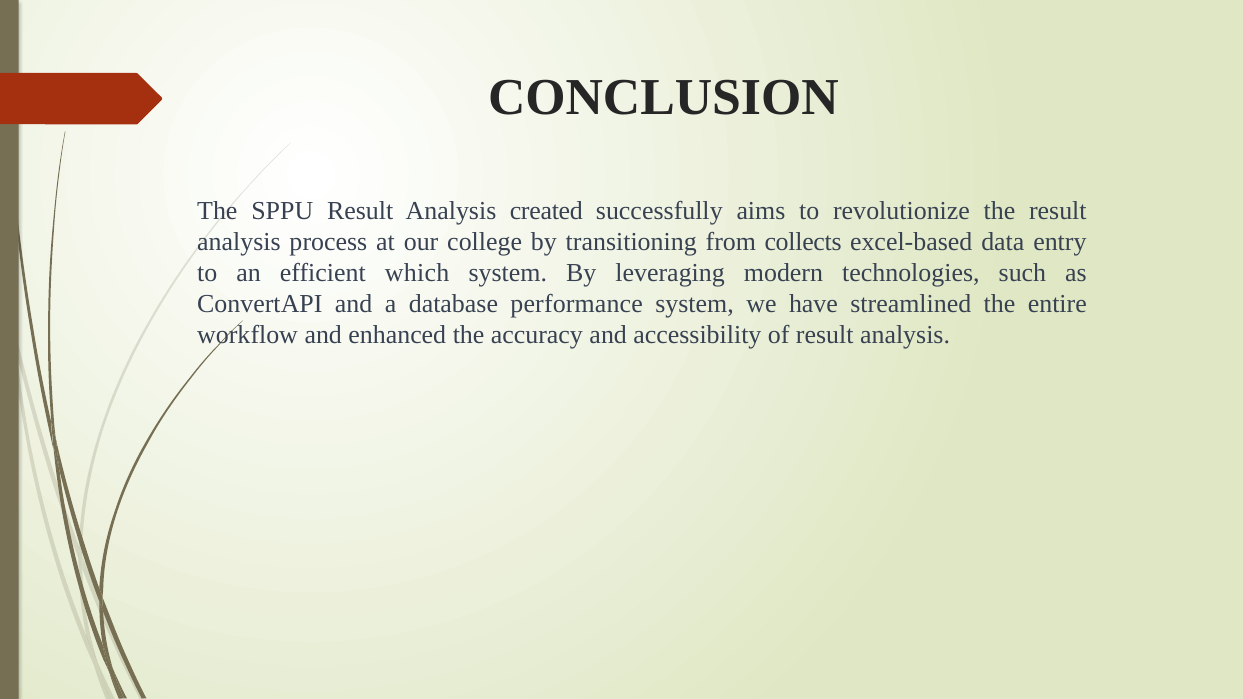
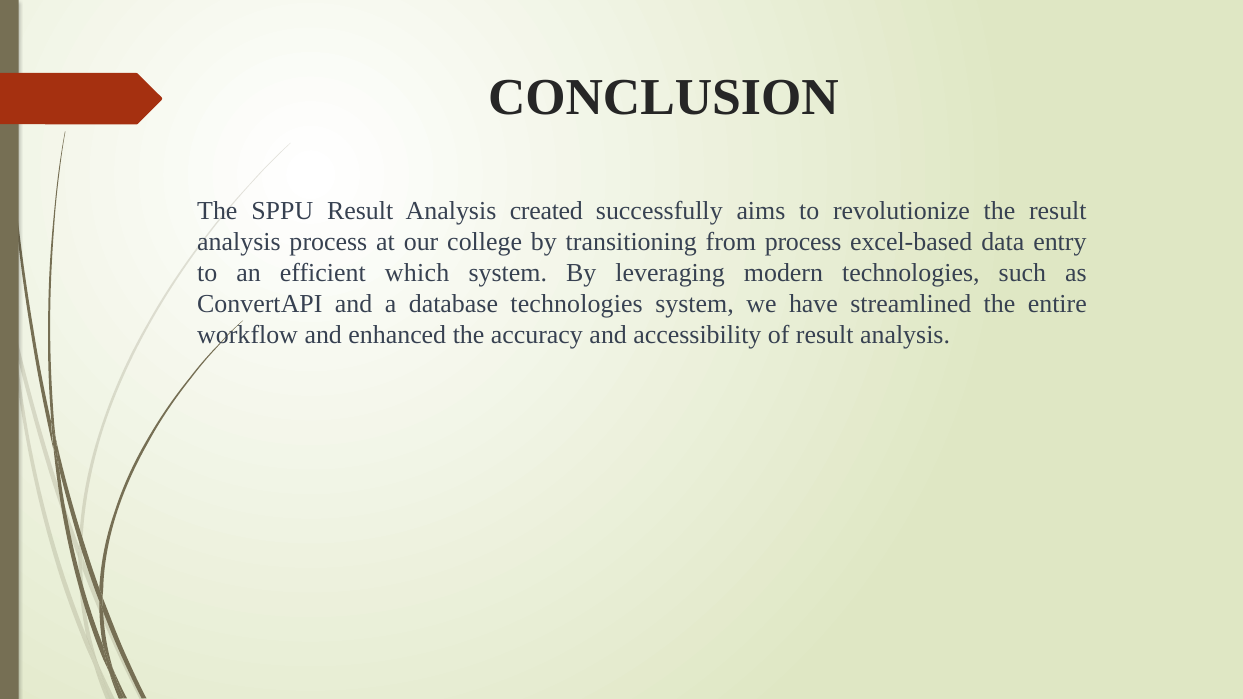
from collects: collects -> process
database performance: performance -> technologies
